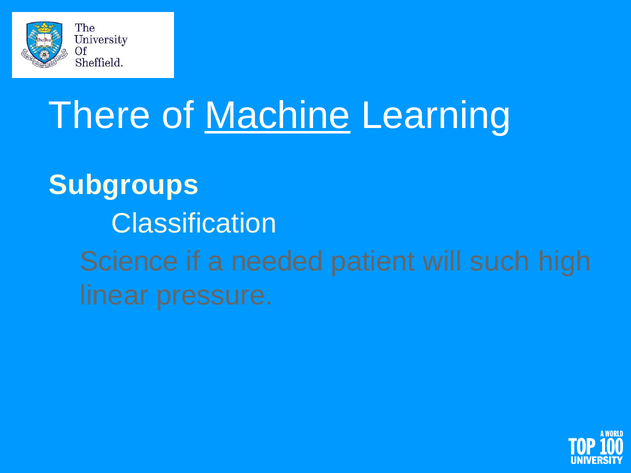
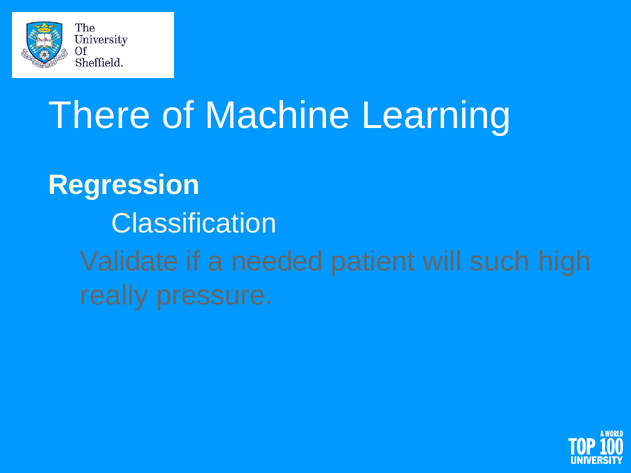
Machine underline: present -> none
Subgroups: Subgroups -> Regression
Science: Science -> Validate
linear: linear -> really
